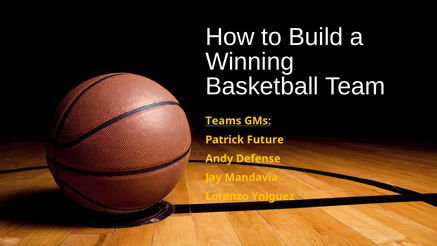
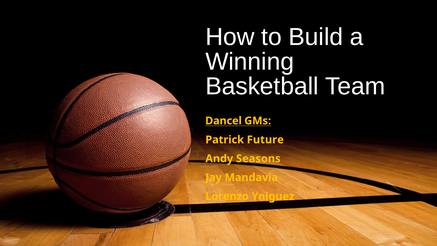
Teams: Teams -> Dancel
Defense: Defense -> Seasons
